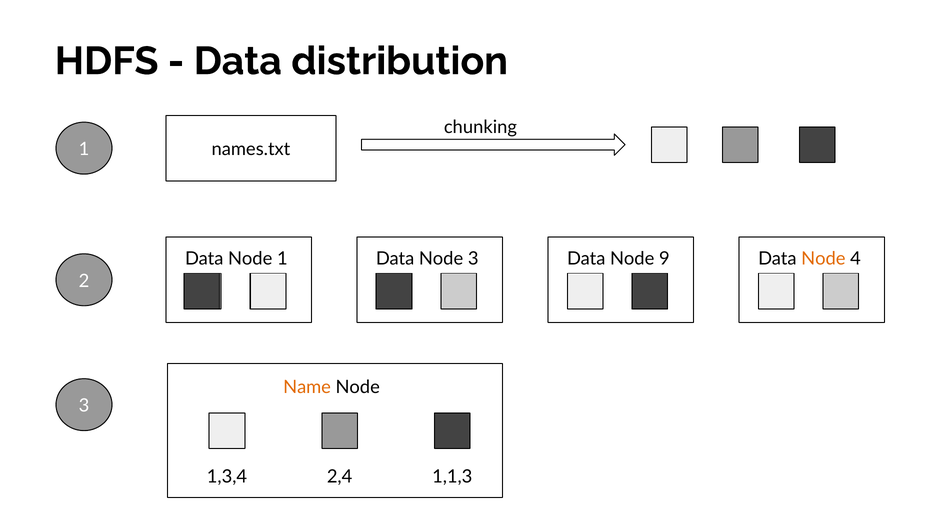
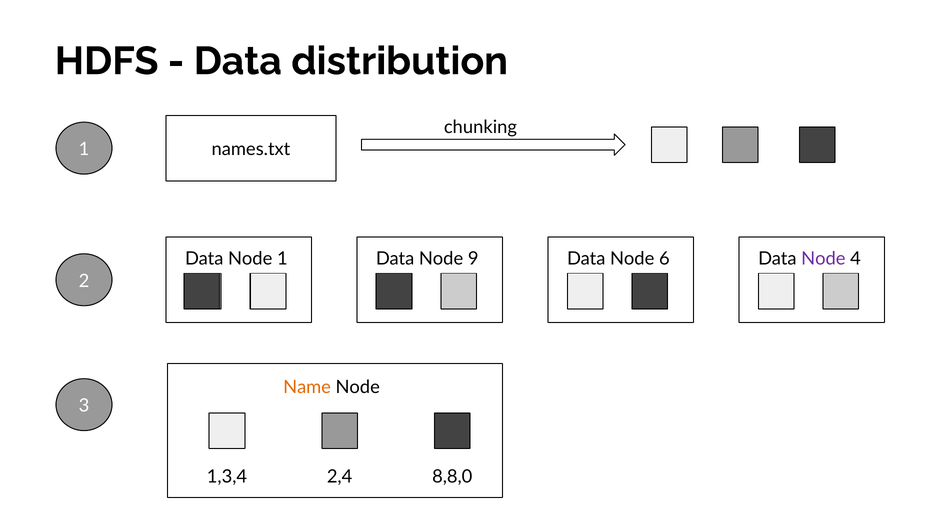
Node 3: 3 -> 9
9: 9 -> 6
Node at (823, 259) colour: orange -> purple
1,1,3: 1,1,3 -> 8,8,0
